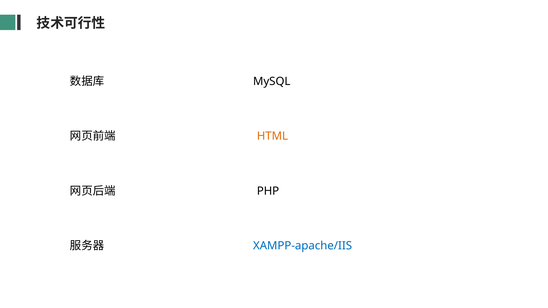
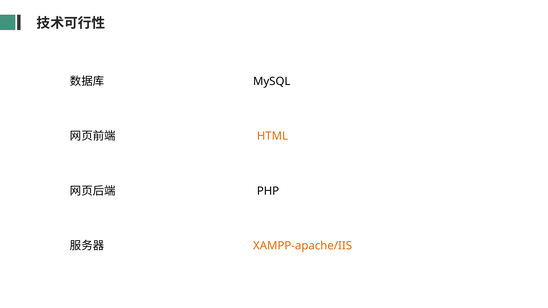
XAMPP-apache/IIS colour: blue -> orange
